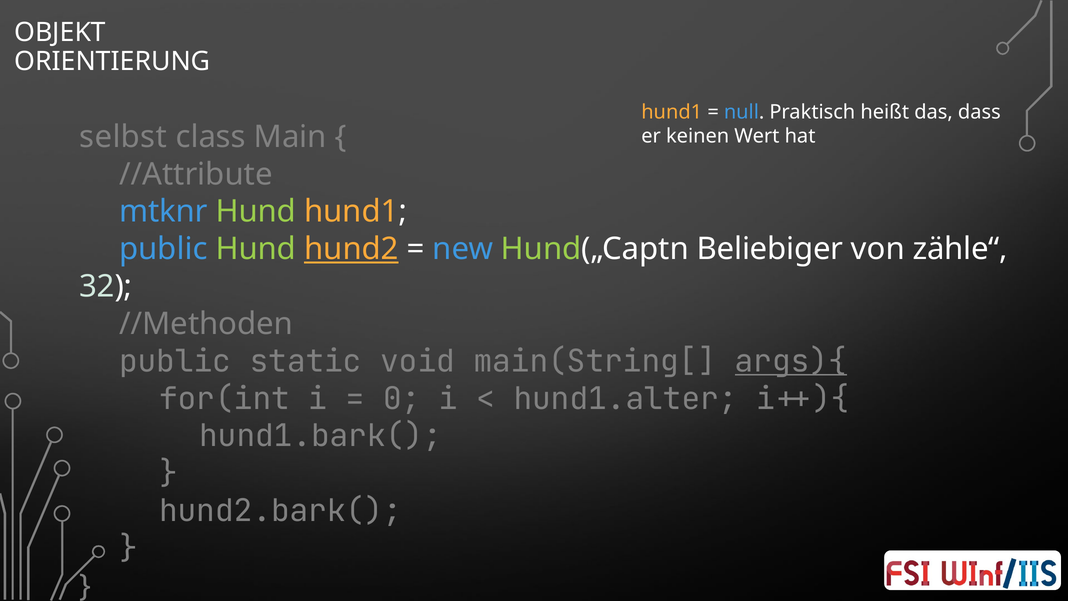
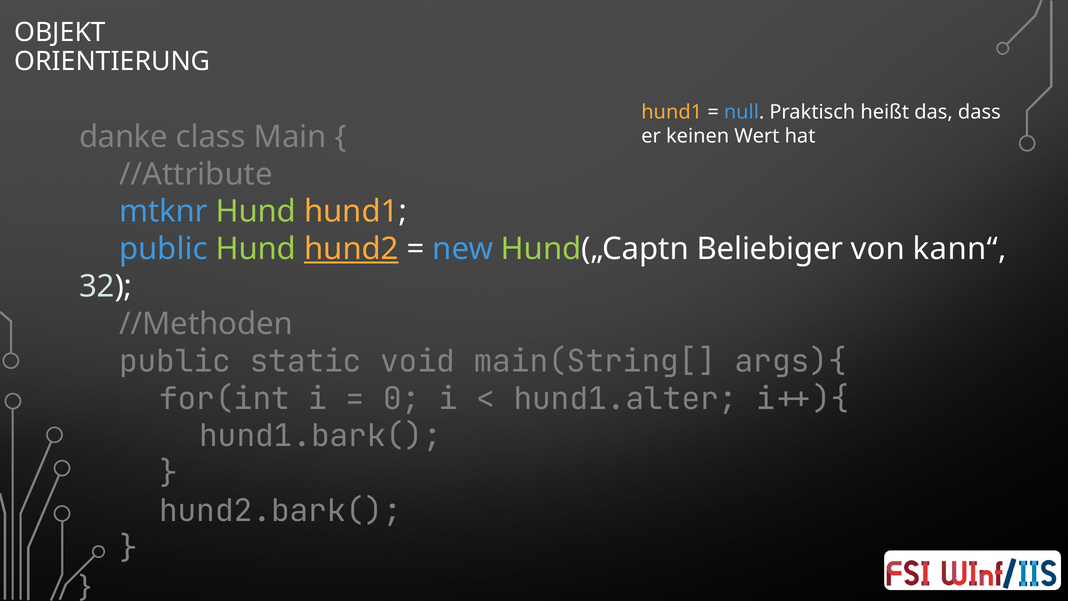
selbst: selbst -> danke
zähle“: zähle“ -> kann“
args){ underline: present -> none
